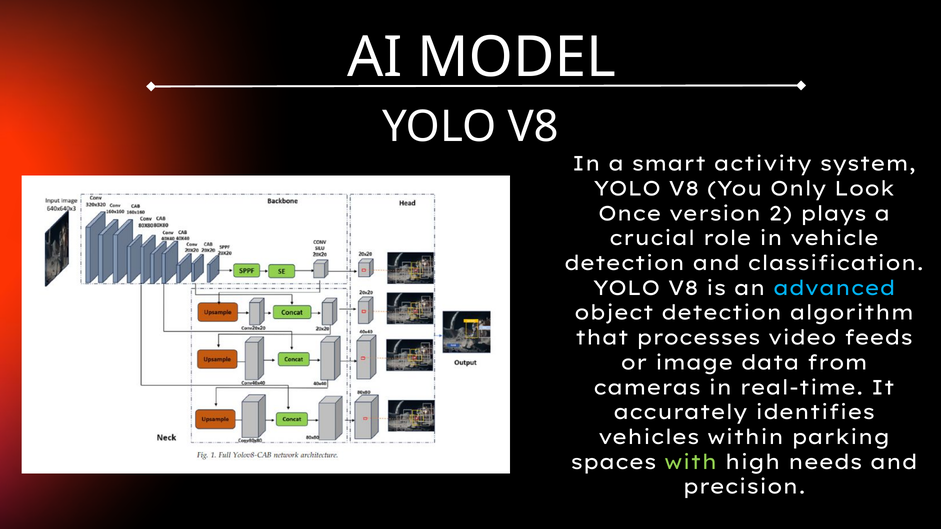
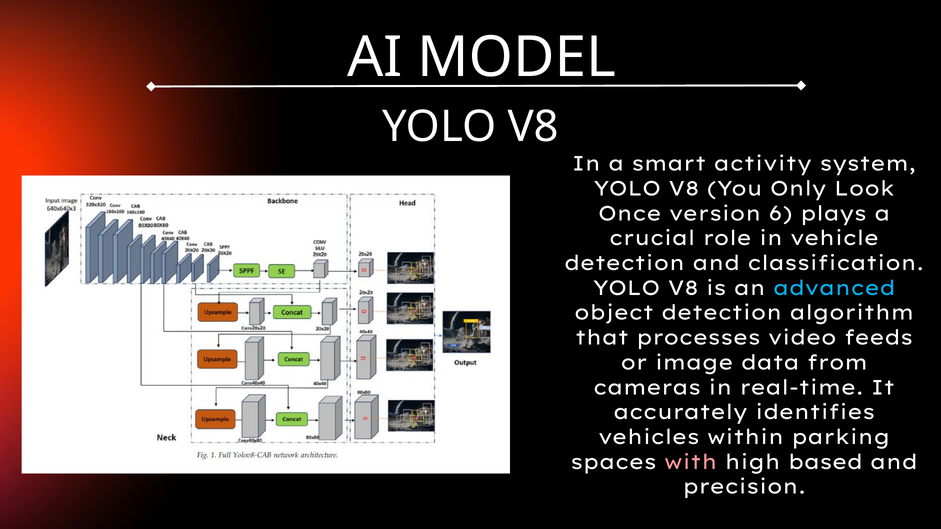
2: 2 -> 6
with colour: light green -> pink
needs: needs -> based
